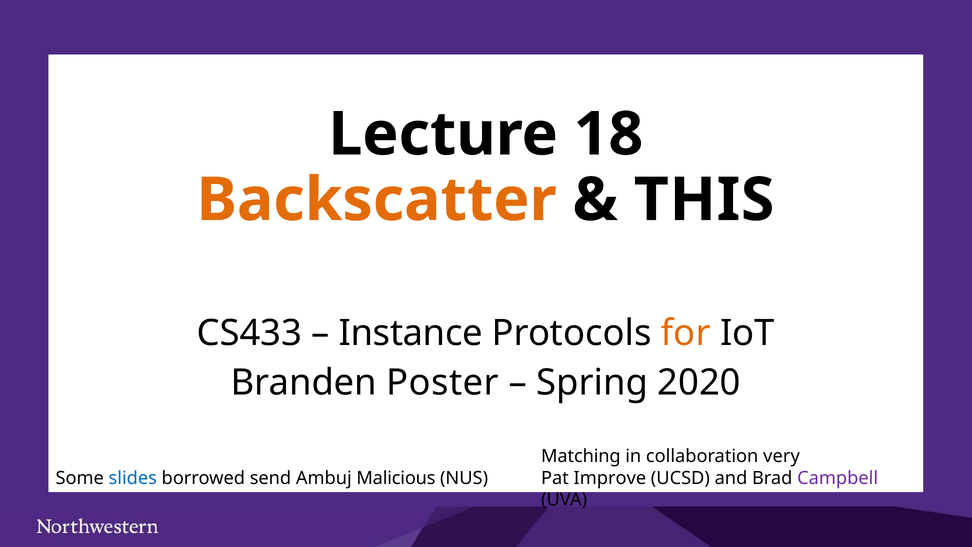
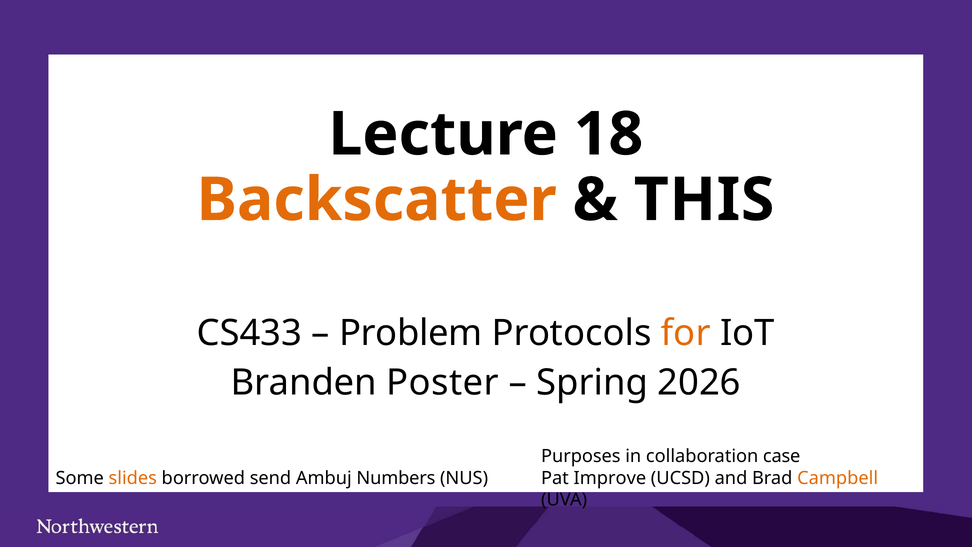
Instance: Instance -> Problem
2020: 2020 -> 2026
Matching: Matching -> Purposes
very: very -> case
Campbell colour: purple -> orange
slides colour: blue -> orange
Malicious: Malicious -> Numbers
